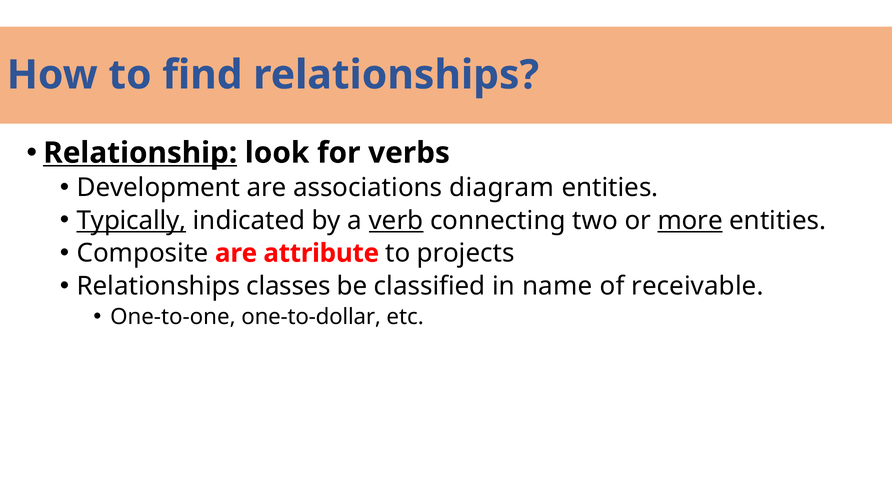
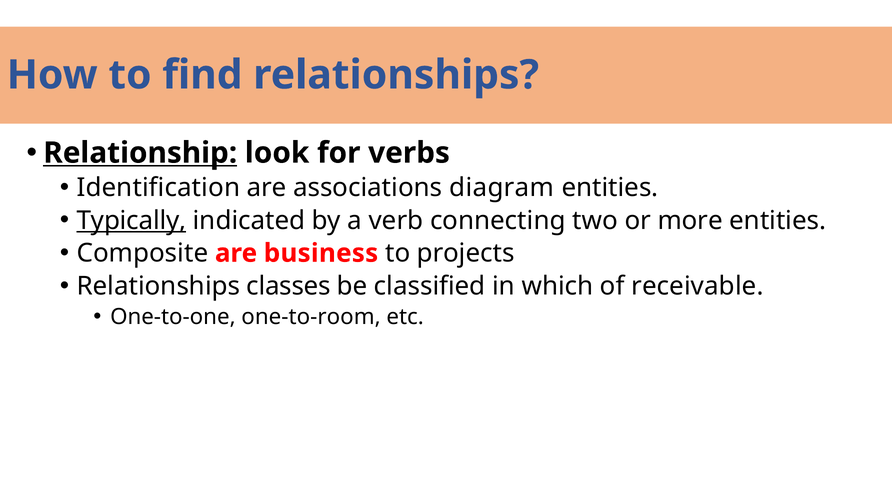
Development: Development -> Identification
verb underline: present -> none
more underline: present -> none
attribute: attribute -> business
name: name -> which
one-to-dollar: one-to-dollar -> one-to-room
